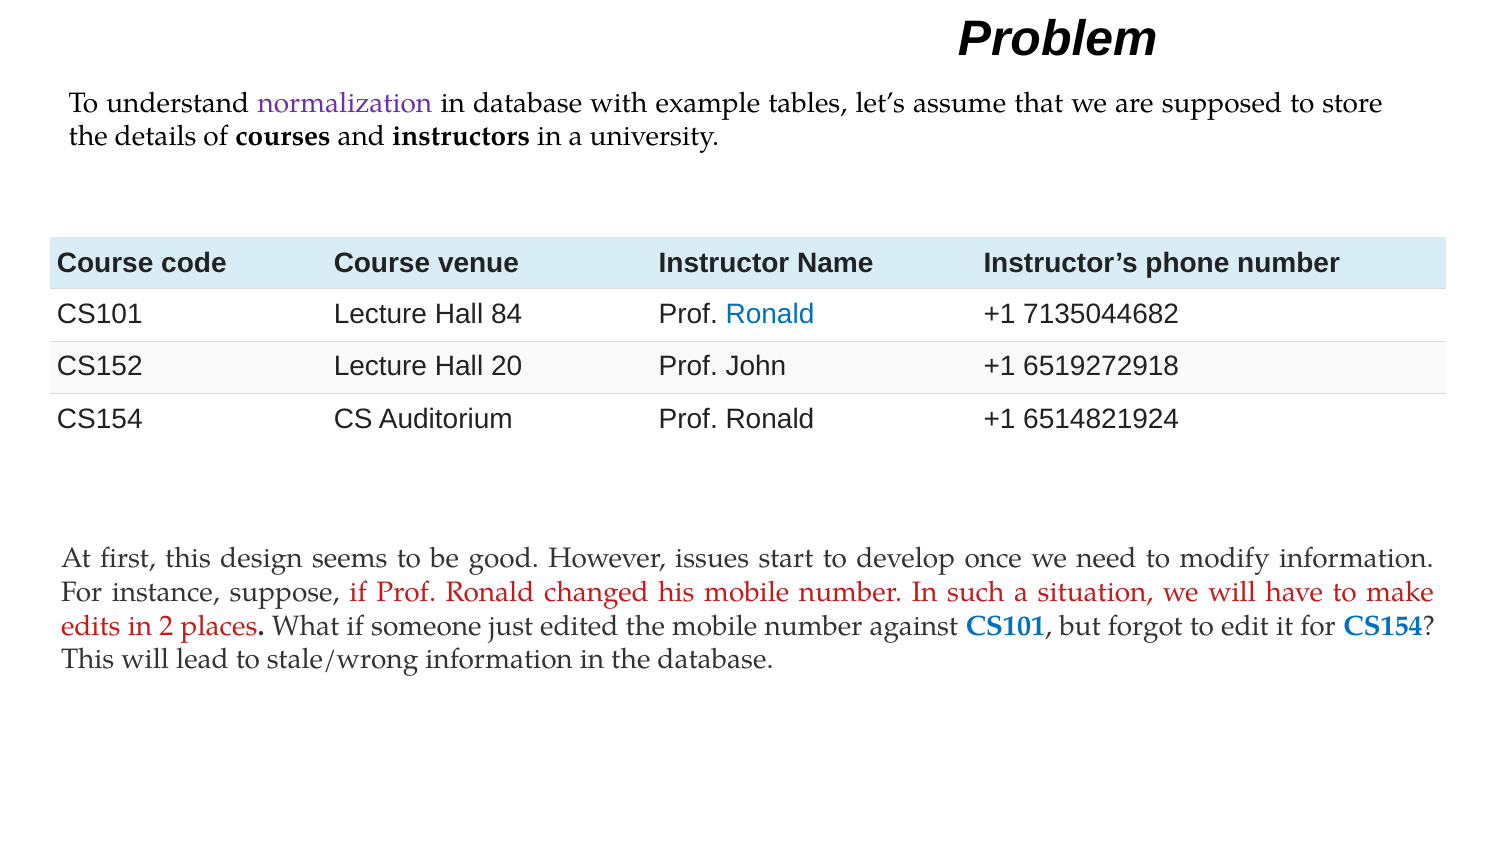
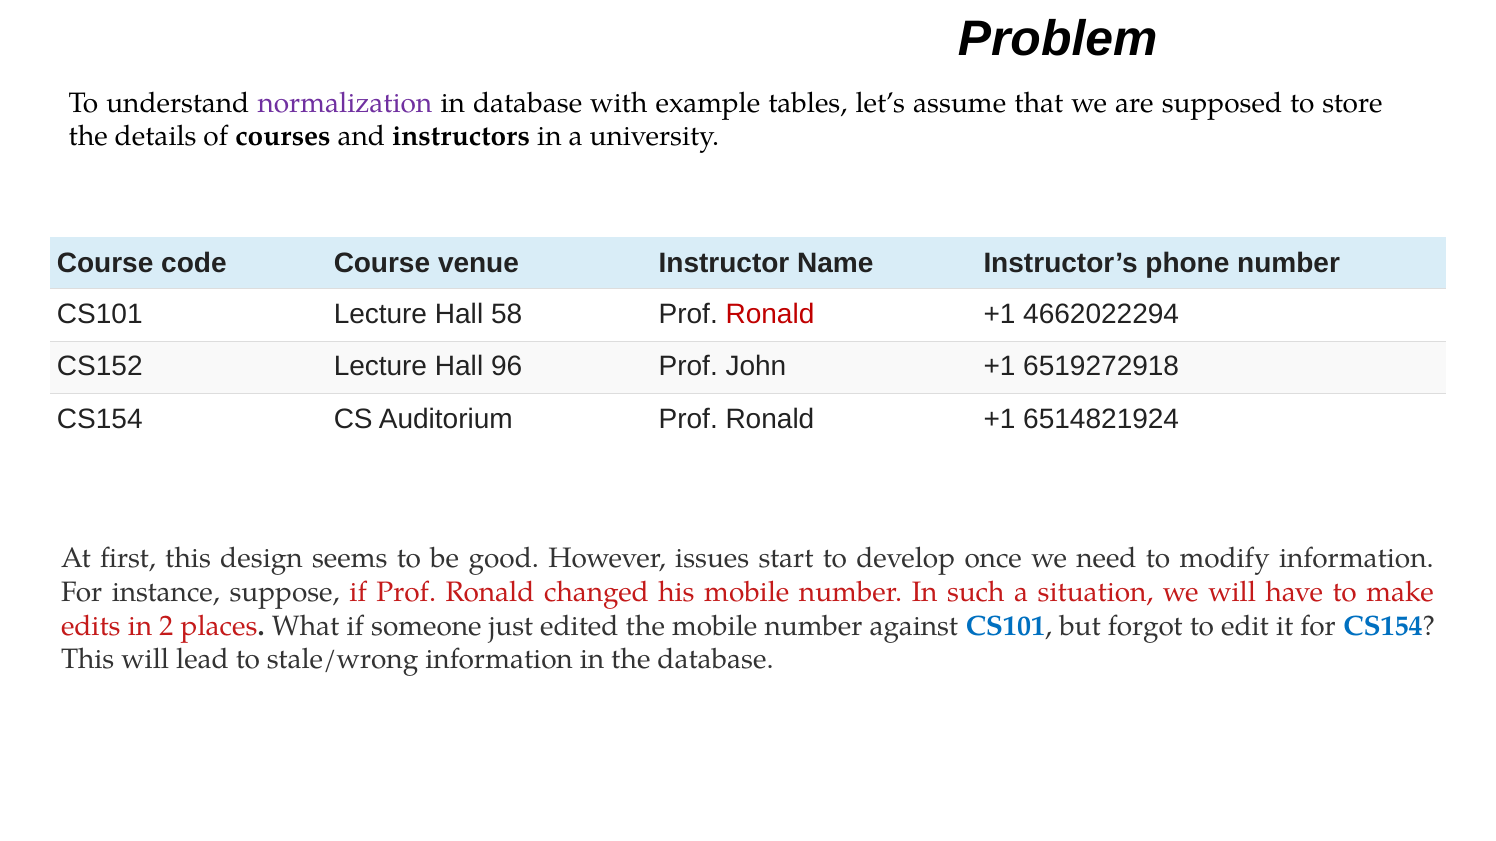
84: 84 -> 58
Ronald at (770, 315) colour: blue -> red
7135044682: 7135044682 -> 4662022294
20: 20 -> 96
